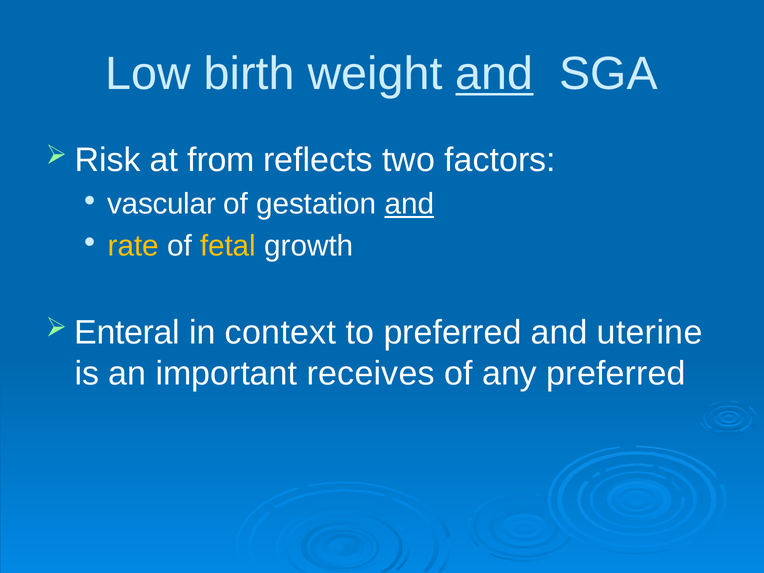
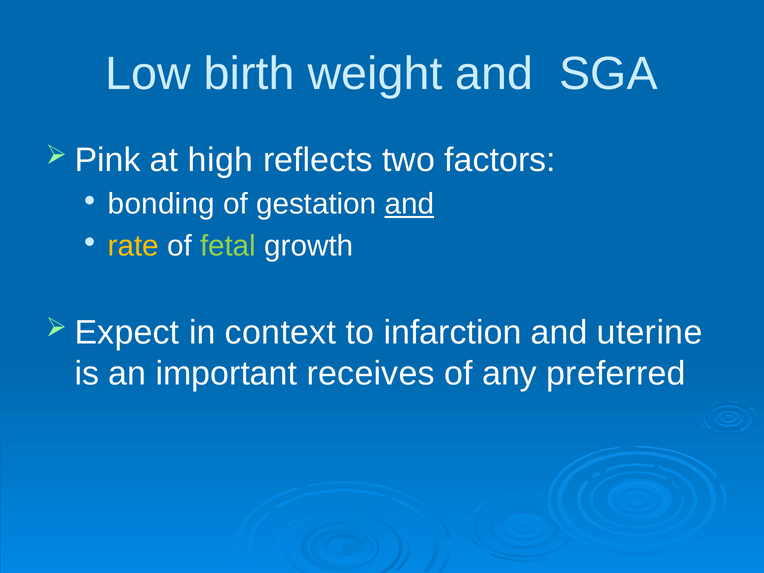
and at (494, 74) underline: present -> none
Risk: Risk -> Pink
from: from -> high
vascular: vascular -> bonding
fetal colour: yellow -> light green
Enteral: Enteral -> Expect
to preferred: preferred -> infarction
